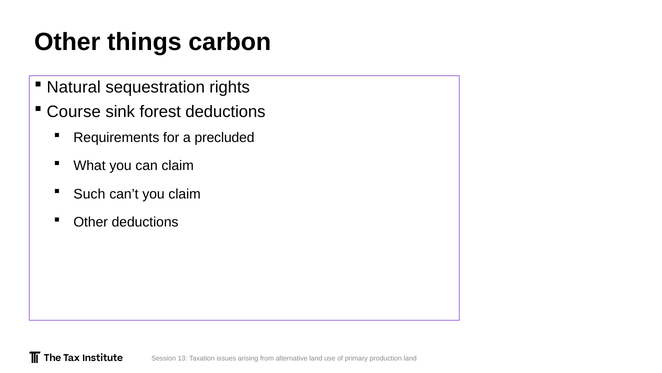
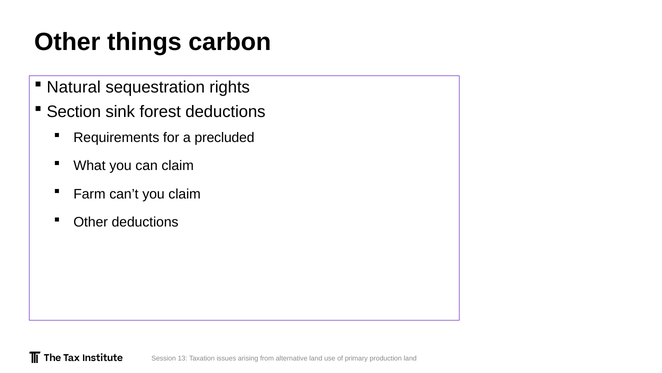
Course: Course -> Section
Such: Such -> Farm
